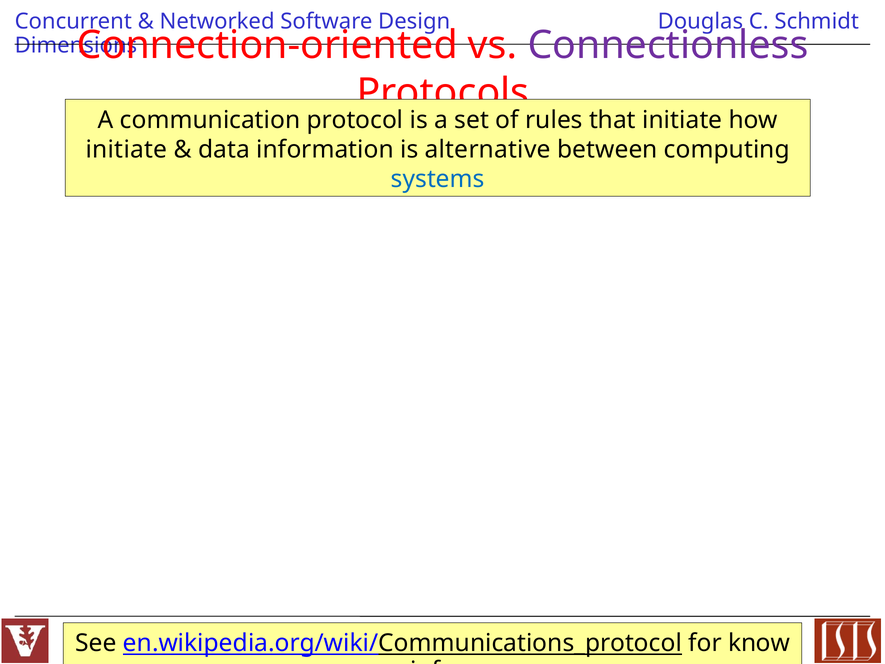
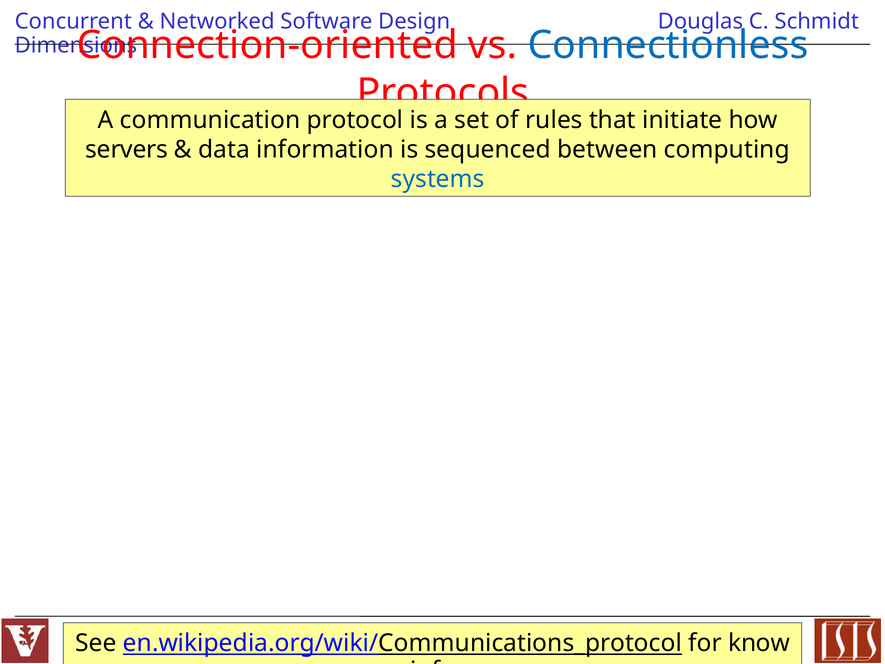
Connectionless colour: purple -> blue
initiate at (126, 149): initiate -> servers
alternative: alternative -> sequenced
